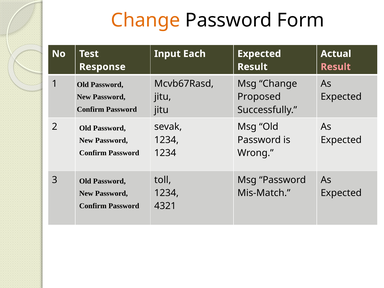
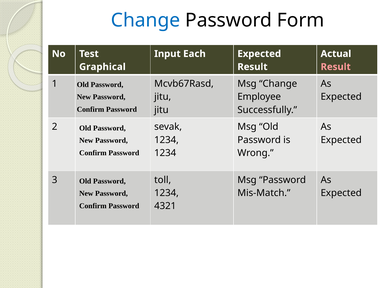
Change at (146, 20) colour: orange -> blue
Response: Response -> Graphical
Proposed: Proposed -> Employee
